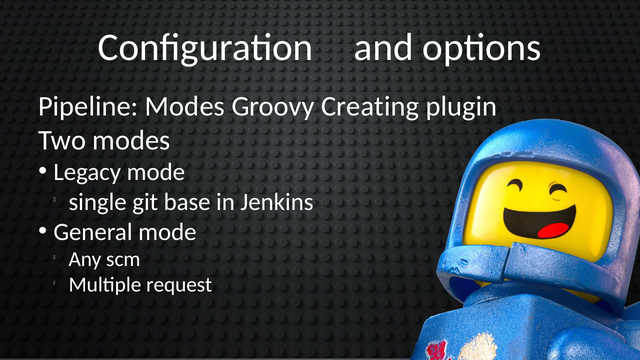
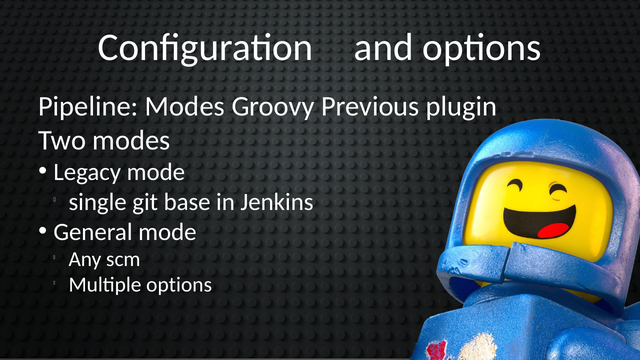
Creating: Creating -> Previous
Multiple request: request -> options
